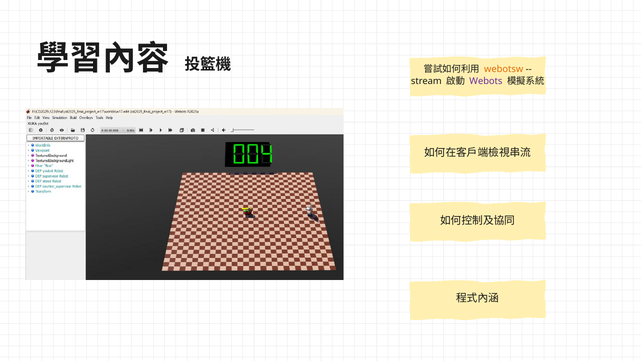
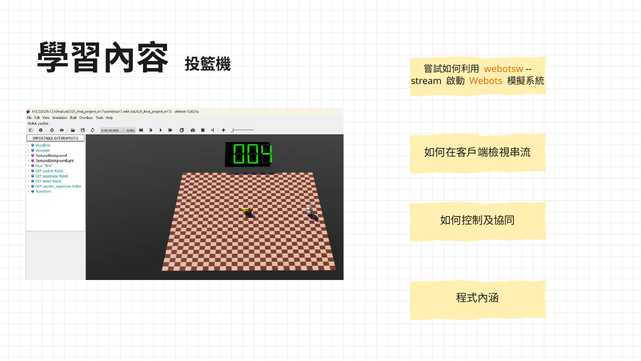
Webots colour: purple -> orange
